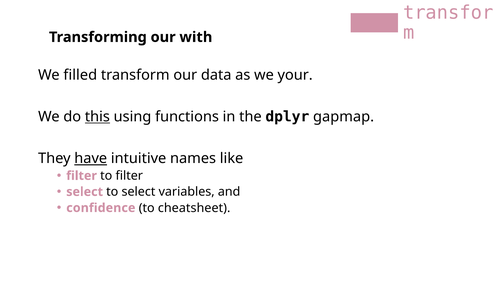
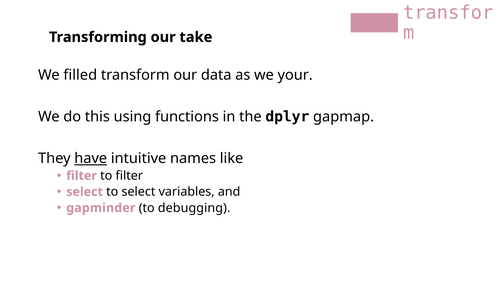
with: with -> take
this underline: present -> none
confidence: confidence -> gapminder
cheatsheet: cheatsheet -> debugging
